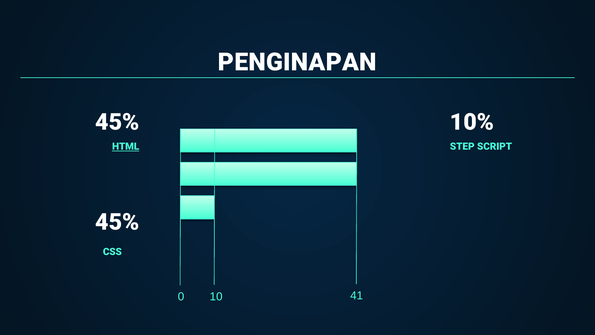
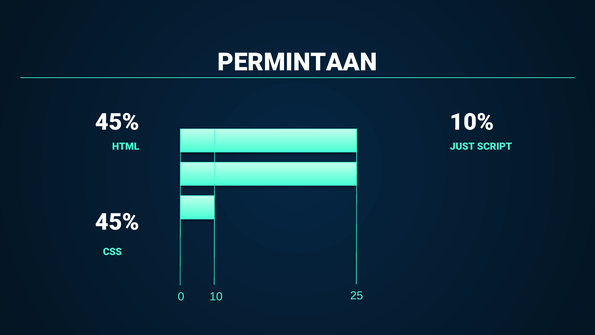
PENGINAPAN: PENGINAPAN -> PERMINTAAN
HTML underline: present -> none
STEP: STEP -> JUST
41: 41 -> 25
